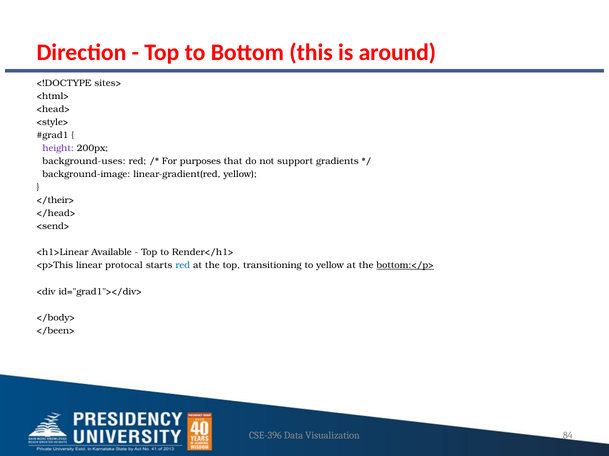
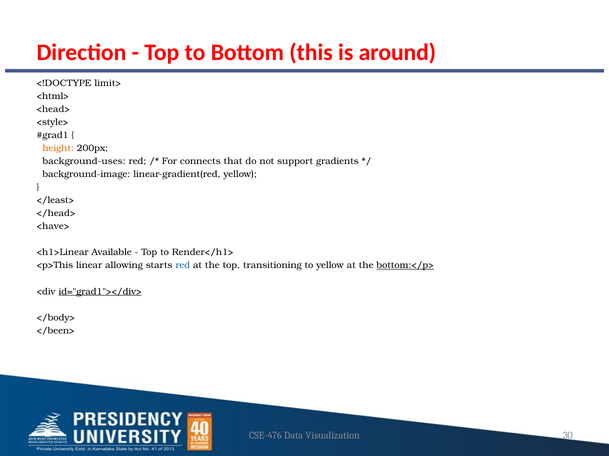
sites>: sites> -> limit>
height colour: purple -> orange
purposes: purposes -> connects
</their>: </their> -> </least>
<send>: <send> -> <have>
protocal: protocal -> allowing
id="grad1"></div> underline: none -> present
CSE-396: CSE-396 -> CSE-476
84: 84 -> 30
